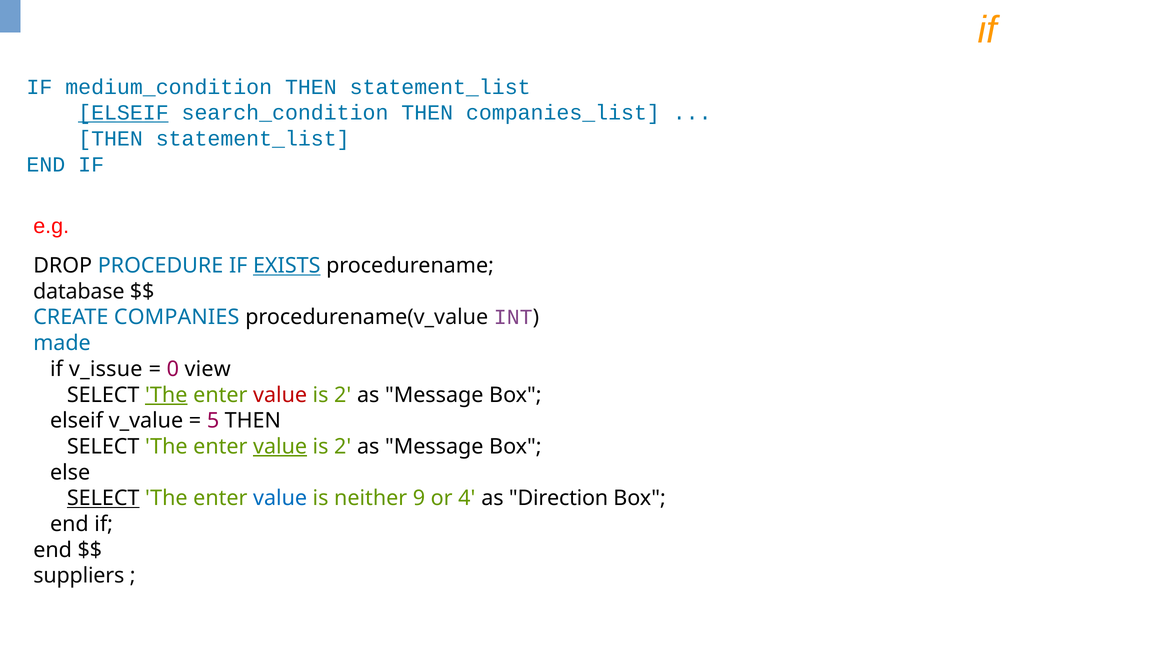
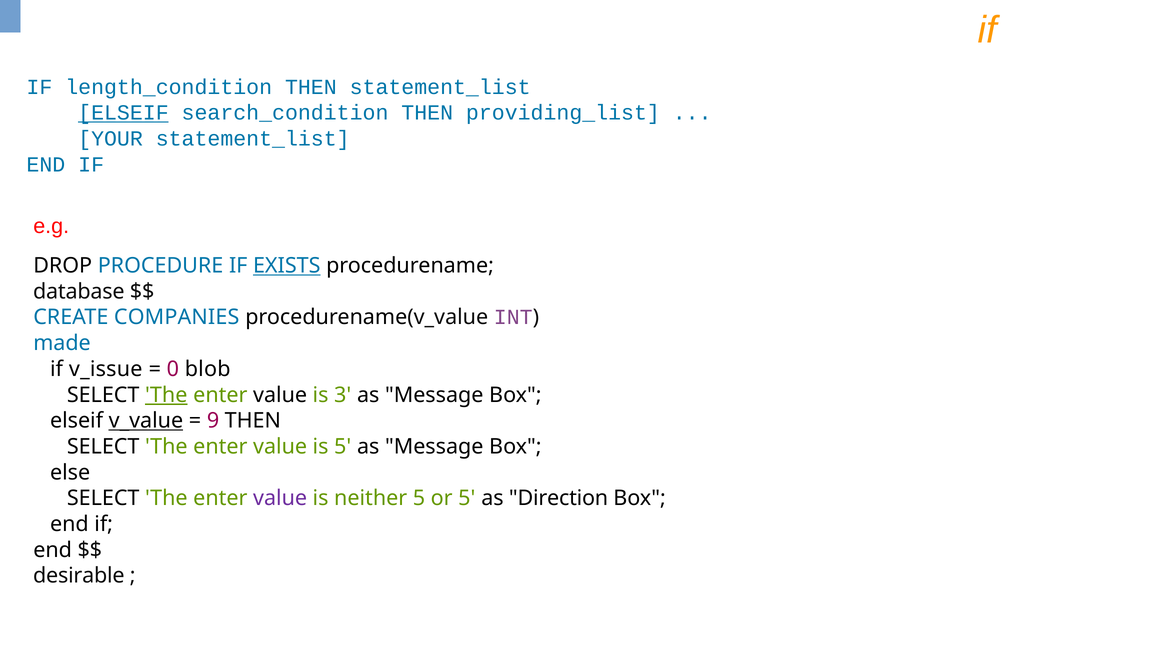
medium_condition: medium_condition -> length_condition
companies_list: companies_list -> providing_list
THEN at (111, 139): THEN -> YOUR
view: view -> blob
value at (280, 395) colour: red -> black
2 at (343, 395): 2 -> 3
v_value underline: none -> present
5: 5 -> 9
value at (280, 447) underline: present -> none
2 at (343, 447): 2 -> 5
SELECT at (103, 499) underline: present -> none
value at (280, 499) colour: blue -> purple
neither 9: 9 -> 5
or 4: 4 -> 5
suppliers: suppliers -> desirable
